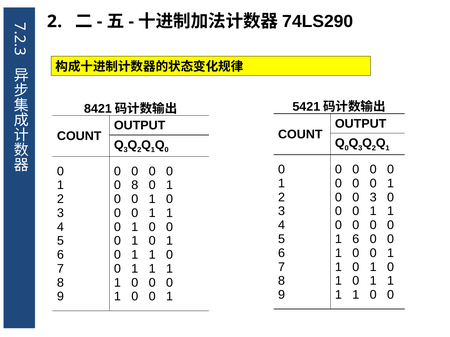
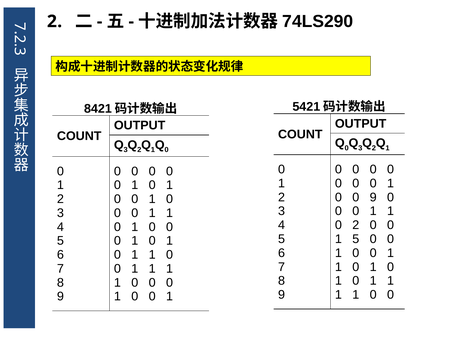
8 at (135, 185): 8 -> 1
0 3: 3 -> 9
0 at (356, 225): 0 -> 2
1 6: 6 -> 5
